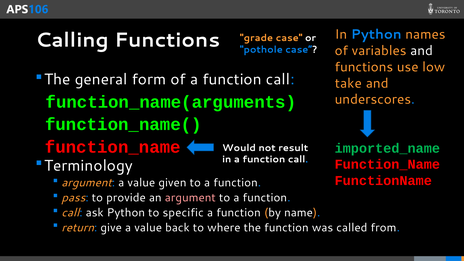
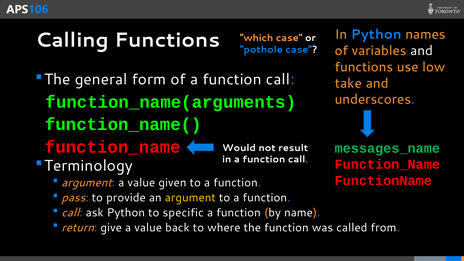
grade: grade -> which
imported_name: imported_name -> messages_name
argument at (190, 198) colour: pink -> yellow
